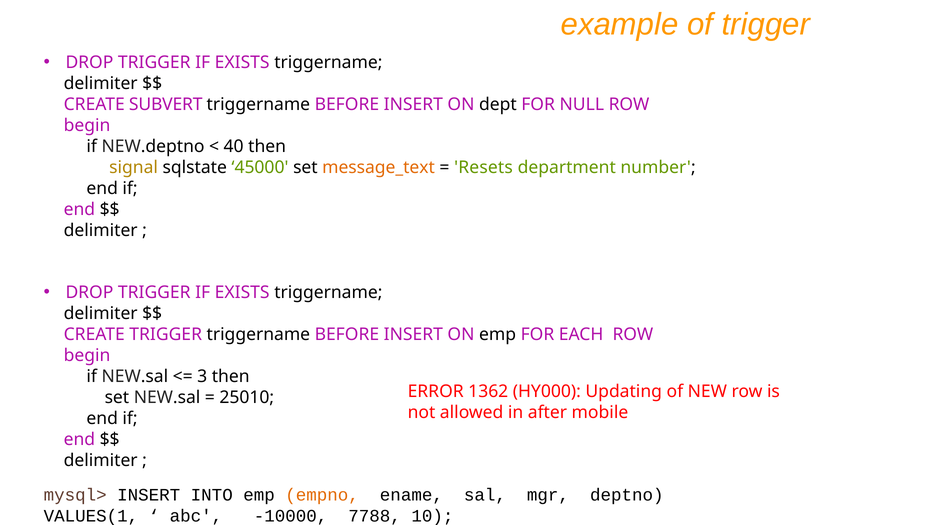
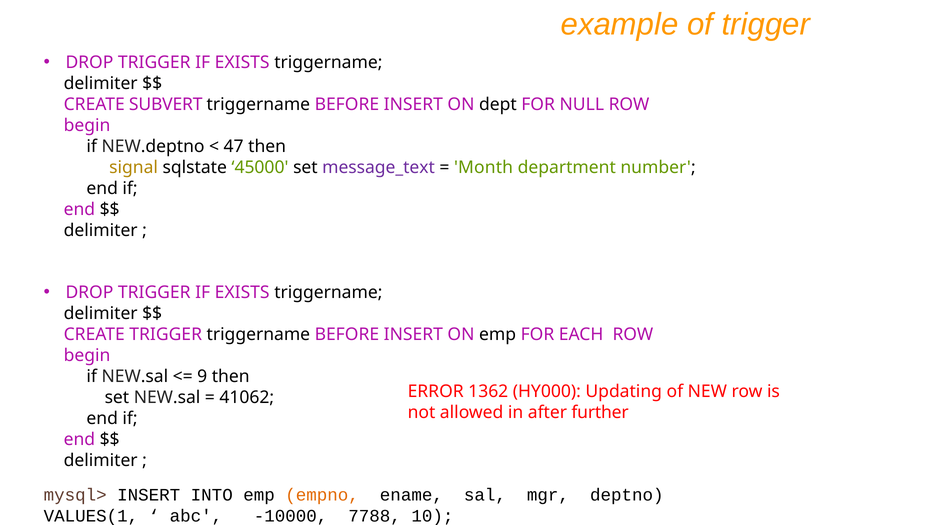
40: 40 -> 47
message_text colour: orange -> purple
Resets: Resets -> Month
3: 3 -> 9
25010: 25010 -> 41062
mobile: mobile -> further
